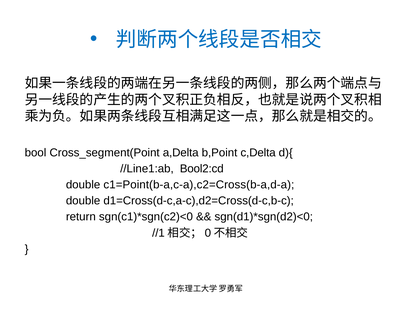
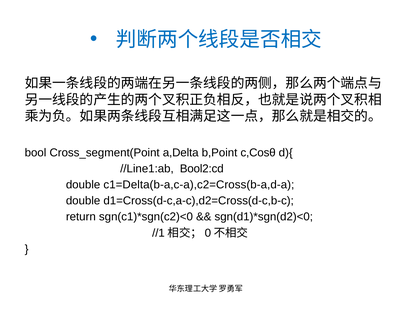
c,Delta: c,Delta -> c,Cosθ
c1=Point(b-a,c-a),c2=Cross(b-a,d-a: c1=Point(b-a,c-a),c2=Cross(b-a,d-a -> c1=Delta(b-a,c-a),c2=Cross(b-a,d-a
